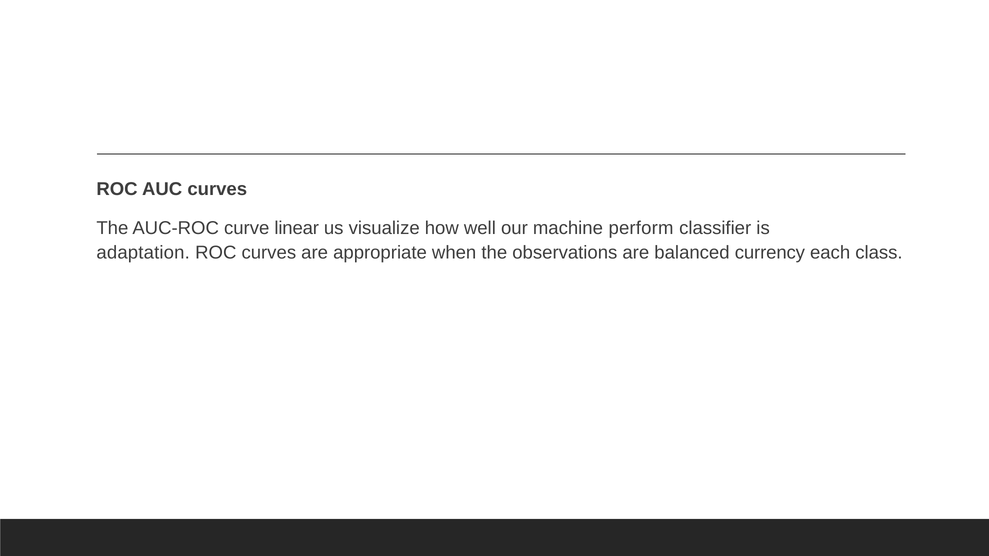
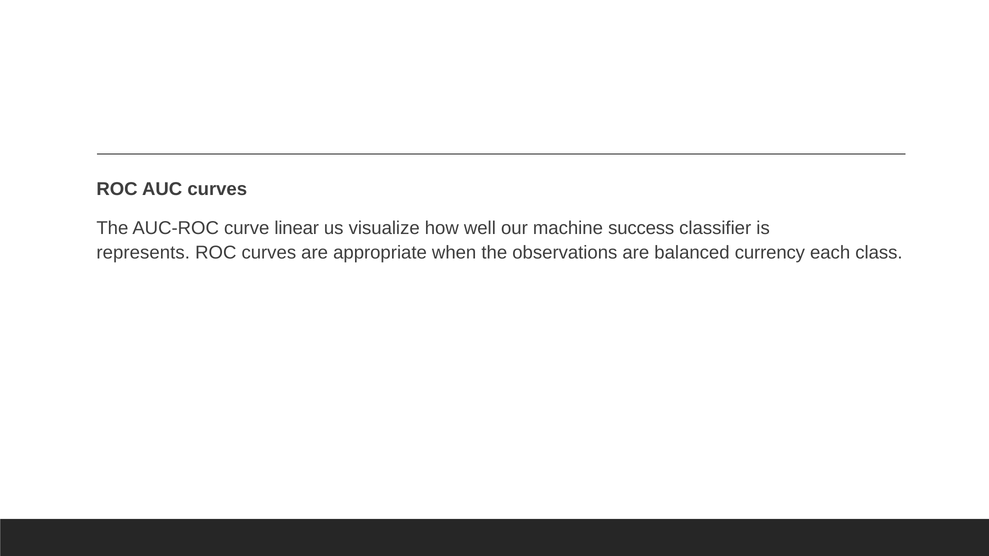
perform: perform -> success
adaptation: adaptation -> represents
